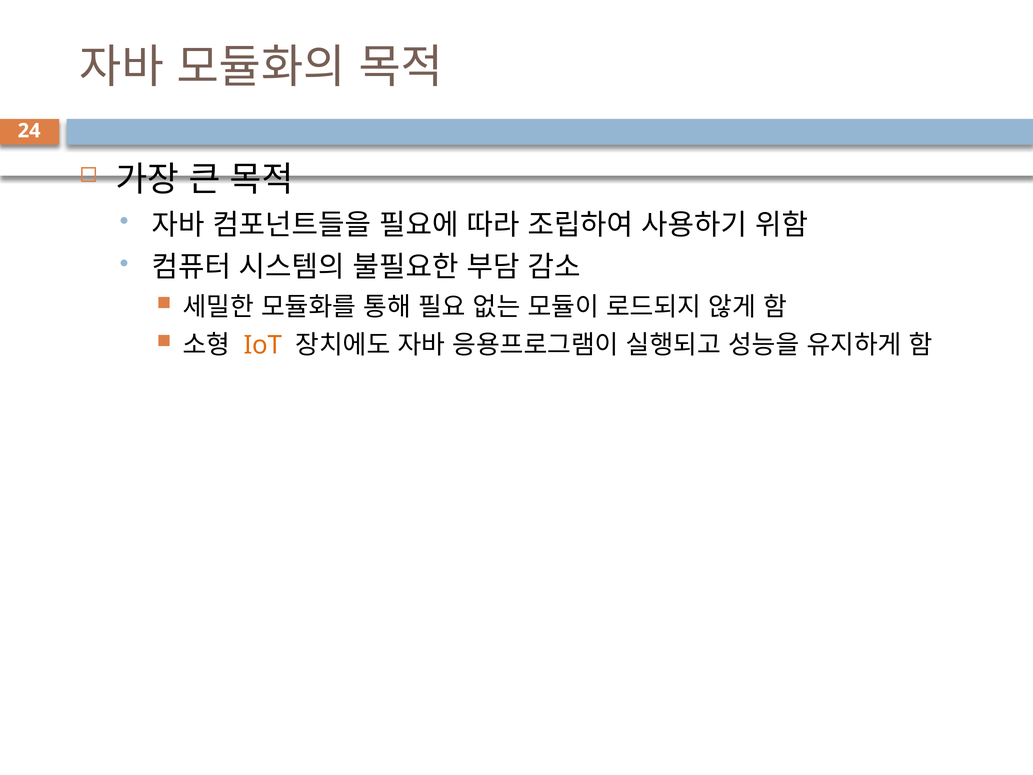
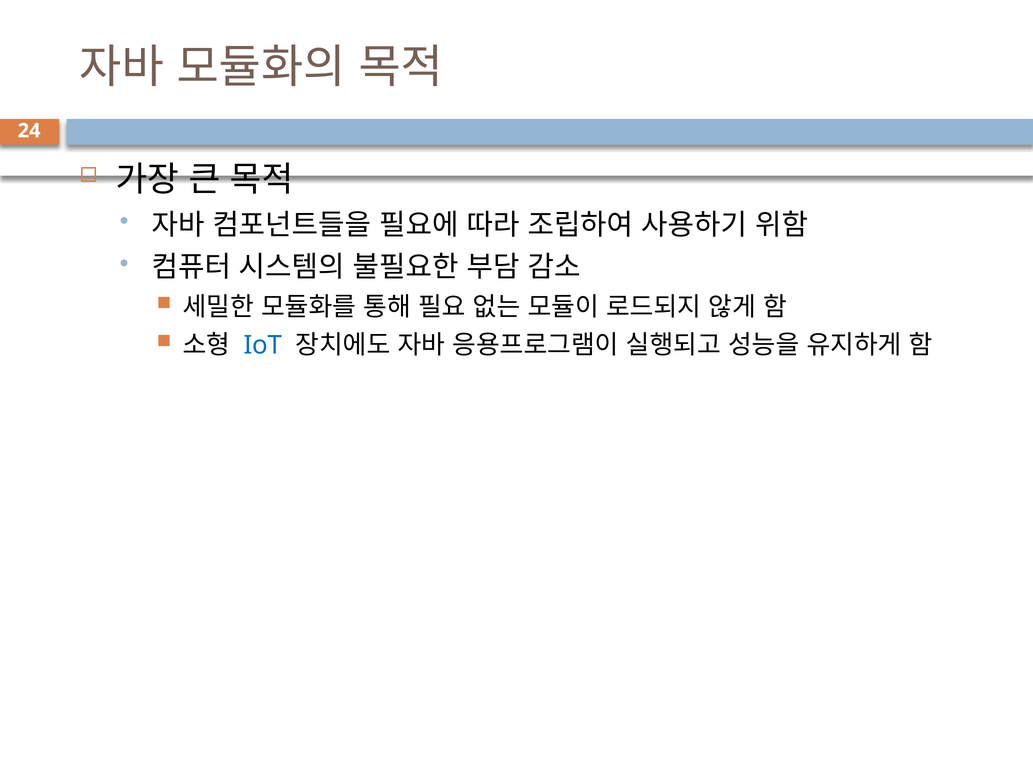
IoT colour: orange -> blue
